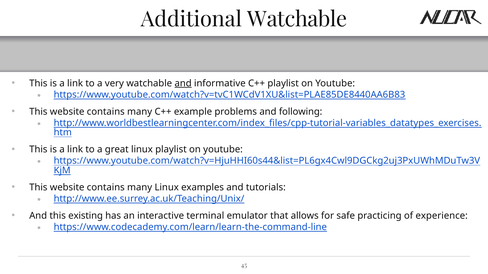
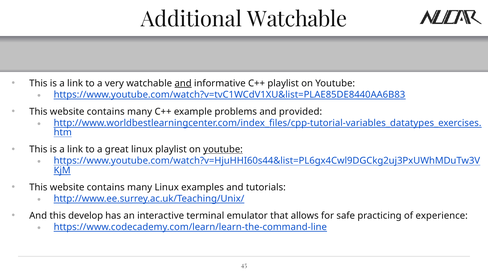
following: following -> provided
youtube at (223, 150) underline: none -> present
existing: existing -> develop
